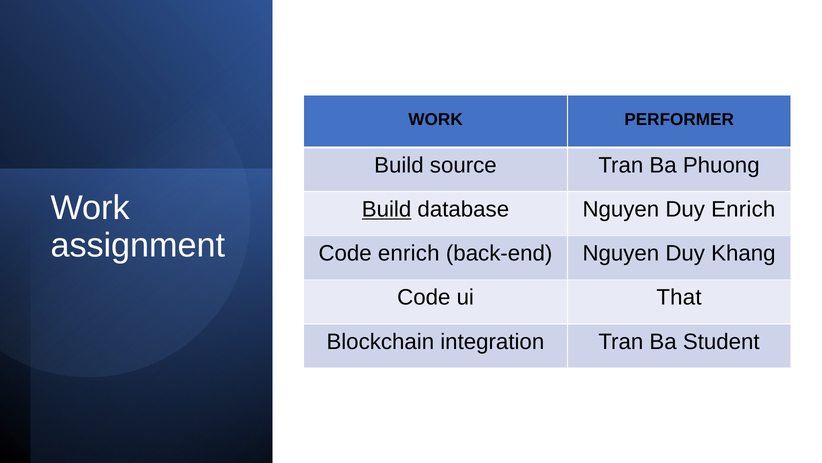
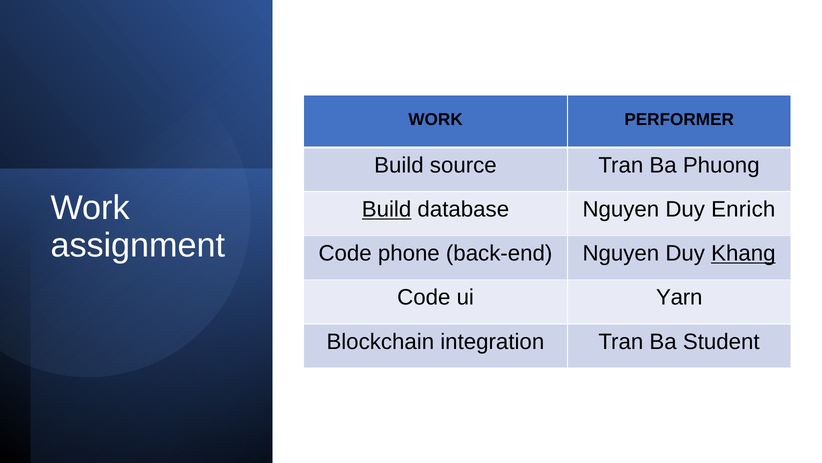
Code enrich: enrich -> phone
Khang underline: none -> present
That: That -> Yarn
